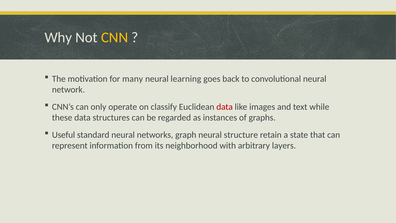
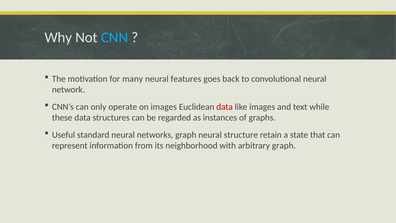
CNN colour: yellow -> light blue
learning: learning -> features
on classify: classify -> images
arbitrary layers: layers -> graph
